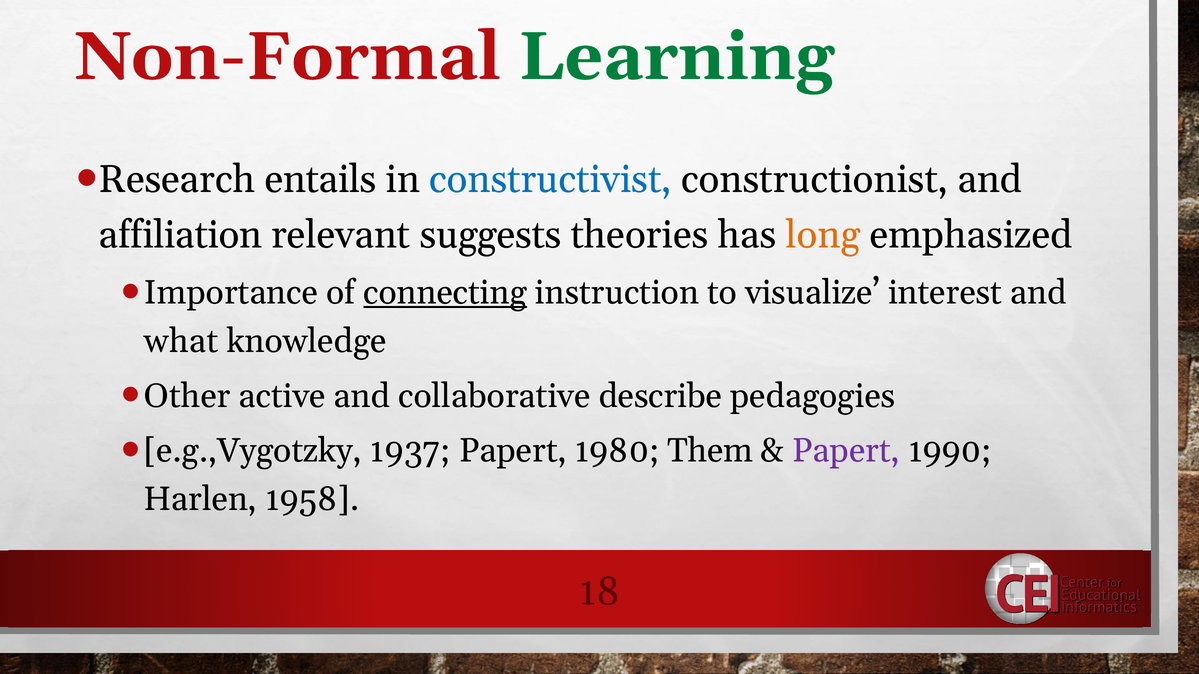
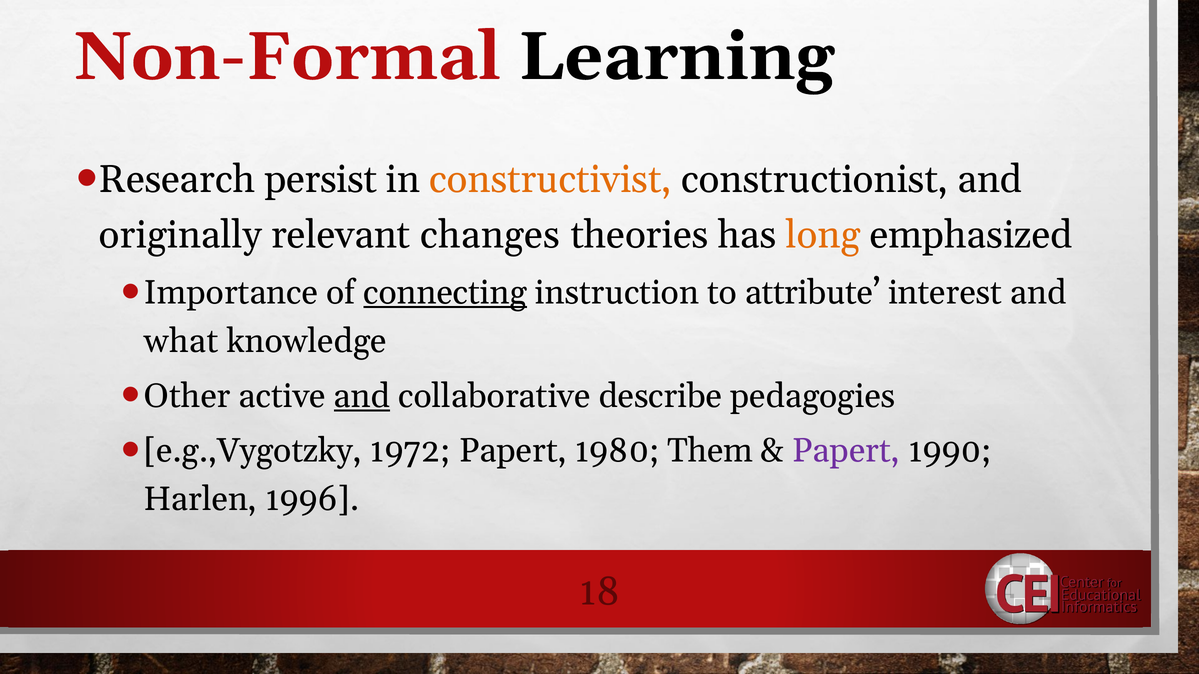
Learning colour: green -> black
entails: entails -> persist
constructivist colour: blue -> orange
affiliation: affiliation -> originally
suggests: suggests -> changes
visualize: visualize -> attribute
and at (362, 396) underline: none -> present
1937: 1937 -> 1972
1958: 1958 -> 1996
